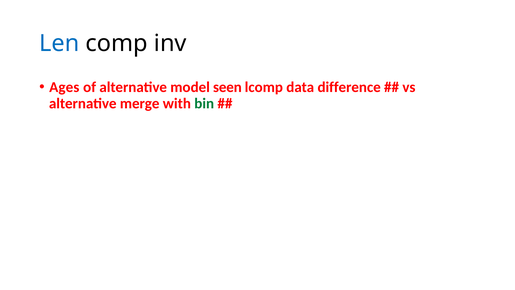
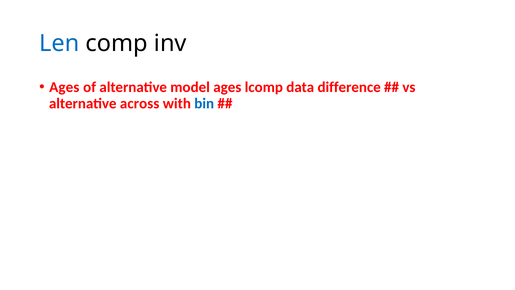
model seen: seen -> ages
merge: merge -> across
bin colour: green -> blue
